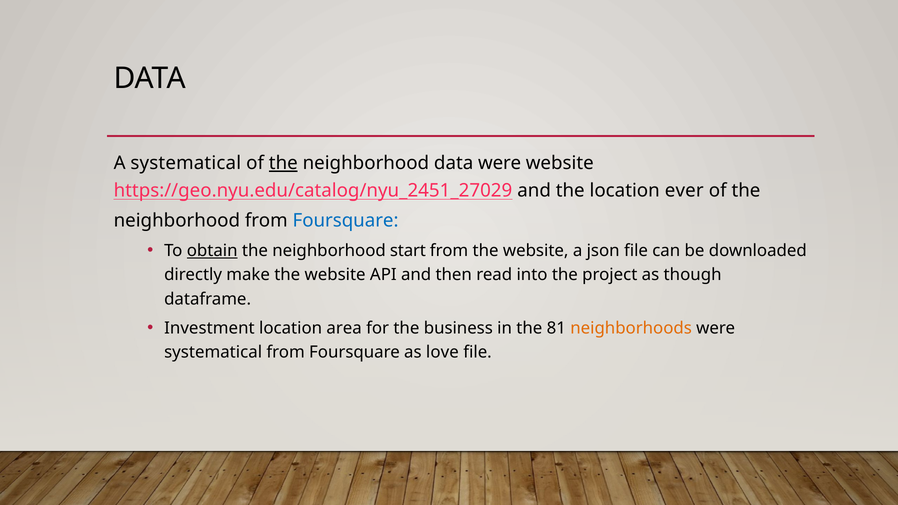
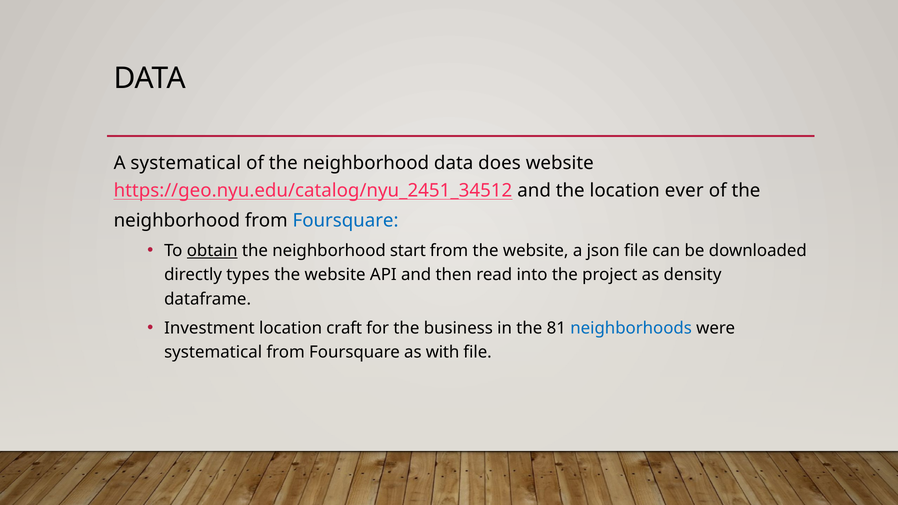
the at (283, 163) underline: present -> none
data were: were -> does
https://geo.nyu.edu/catalog/nyu_2451_27029: https://geo.nyu.edu/catalog/nyu_2451_27029 -> https://geo.nyu.edu/catalog/nyu_2451_34512
make: make -> types
though: though -> density
area: area -> craft
neighborhoods colour: orange -> blue
love: love -> with
